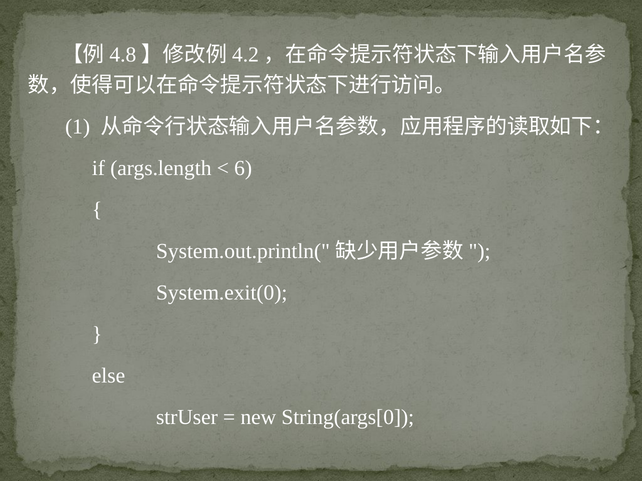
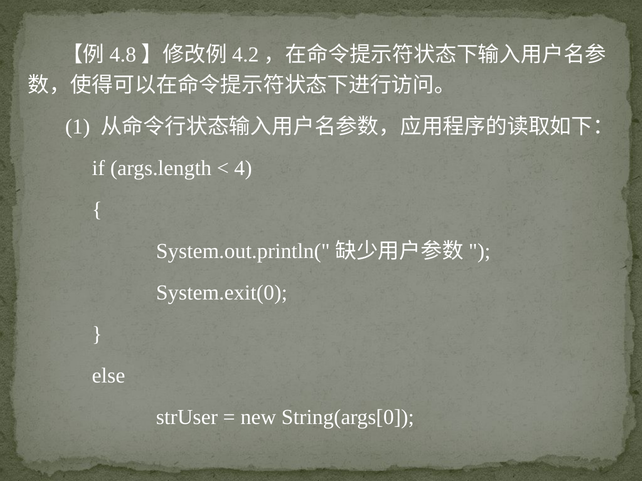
6: 6 -> 4
